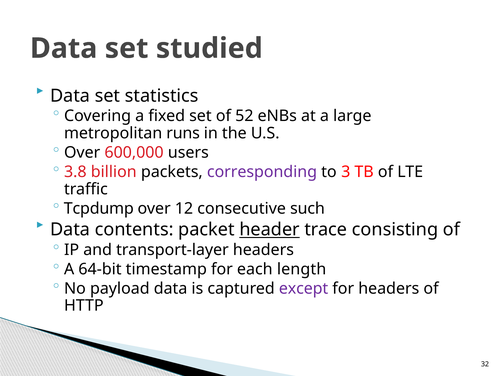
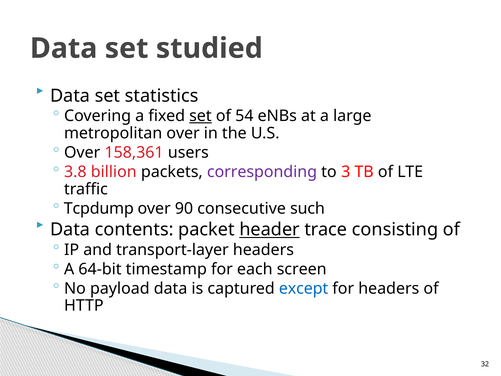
set at (200, 116) underline: none -> present
52: 52 -> 54
metropolitan runs: runs -> over
600,000: 600,000 -> 158,361
12: 12 -> 90
length: length -> screen
except colour: purple -> blue
